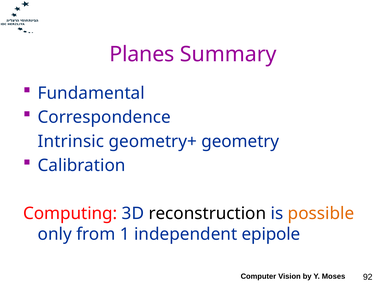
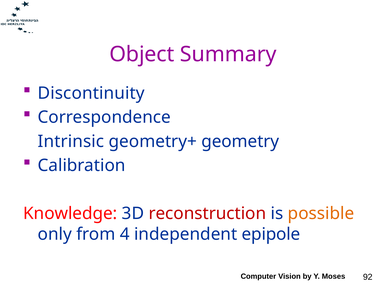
Planes: Planes -> Object
Fundamental: Fundamental -> Discontinuity
Computing: Computing -> Knowledge
reconstruction colour: black -> red
1: 1 -> 4
